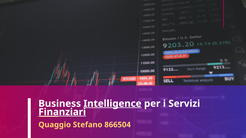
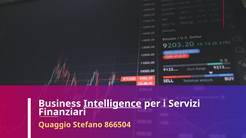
Finanziari underline: present -> none
